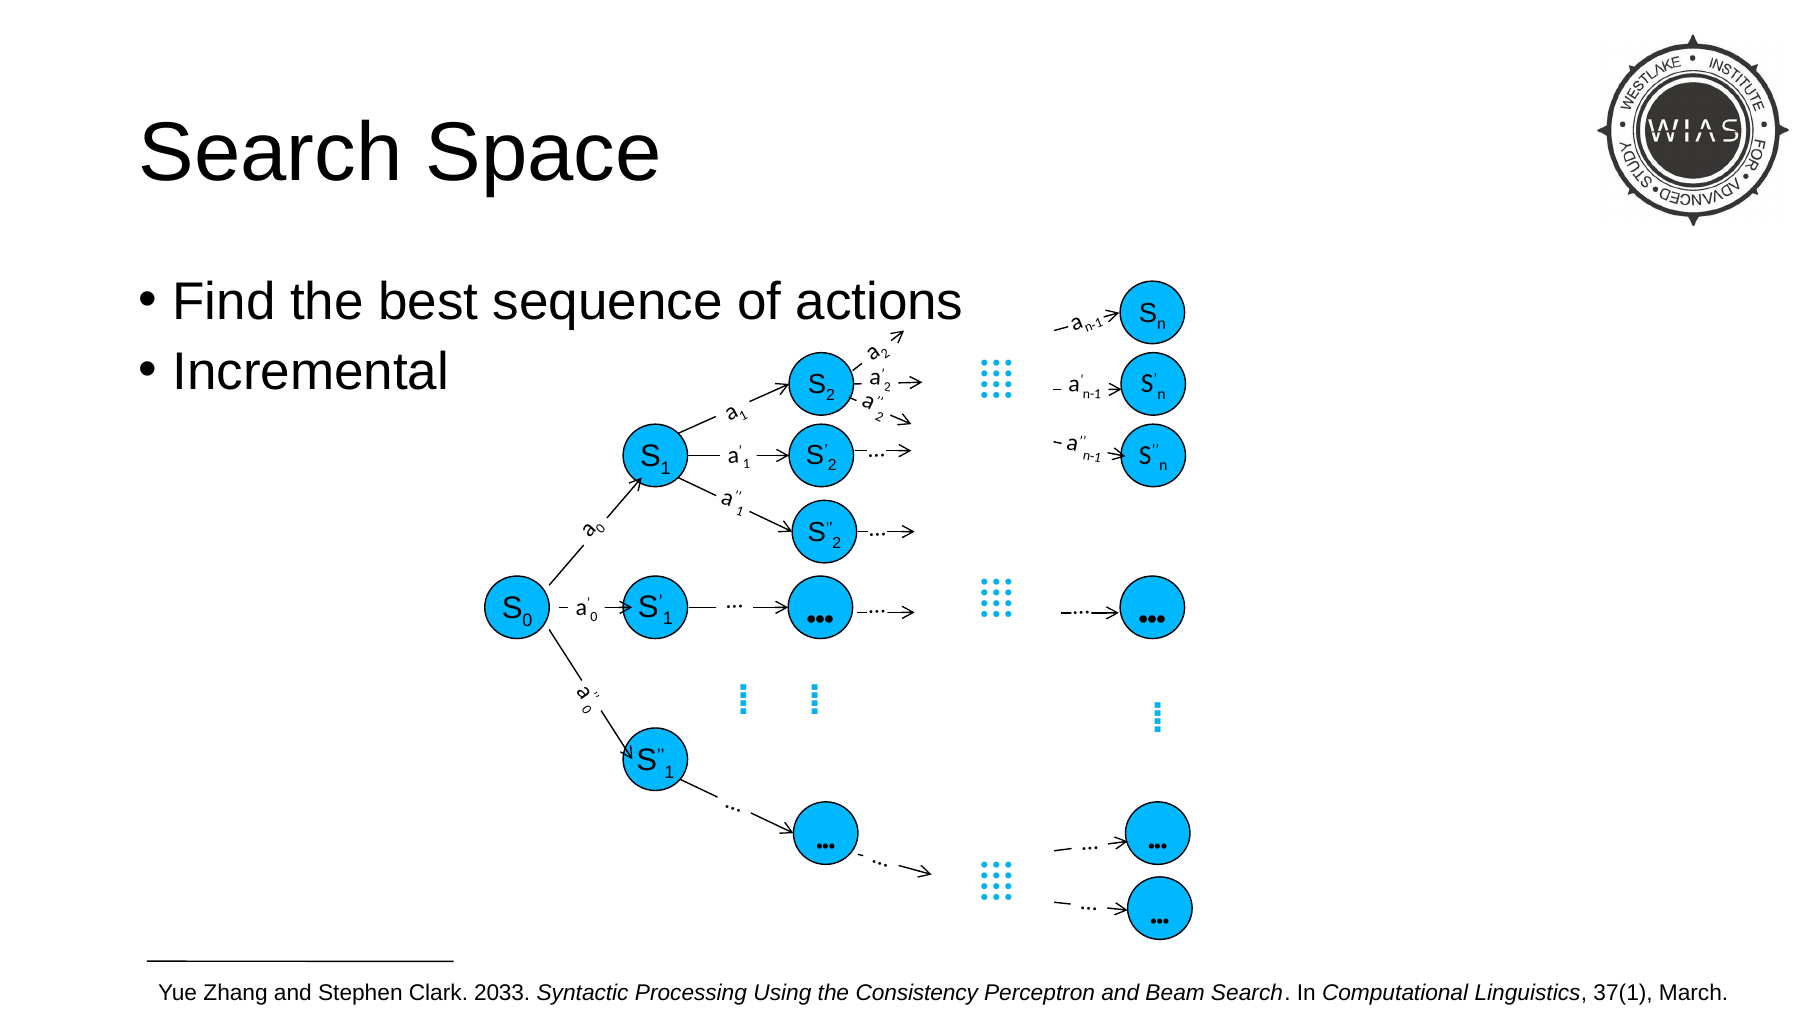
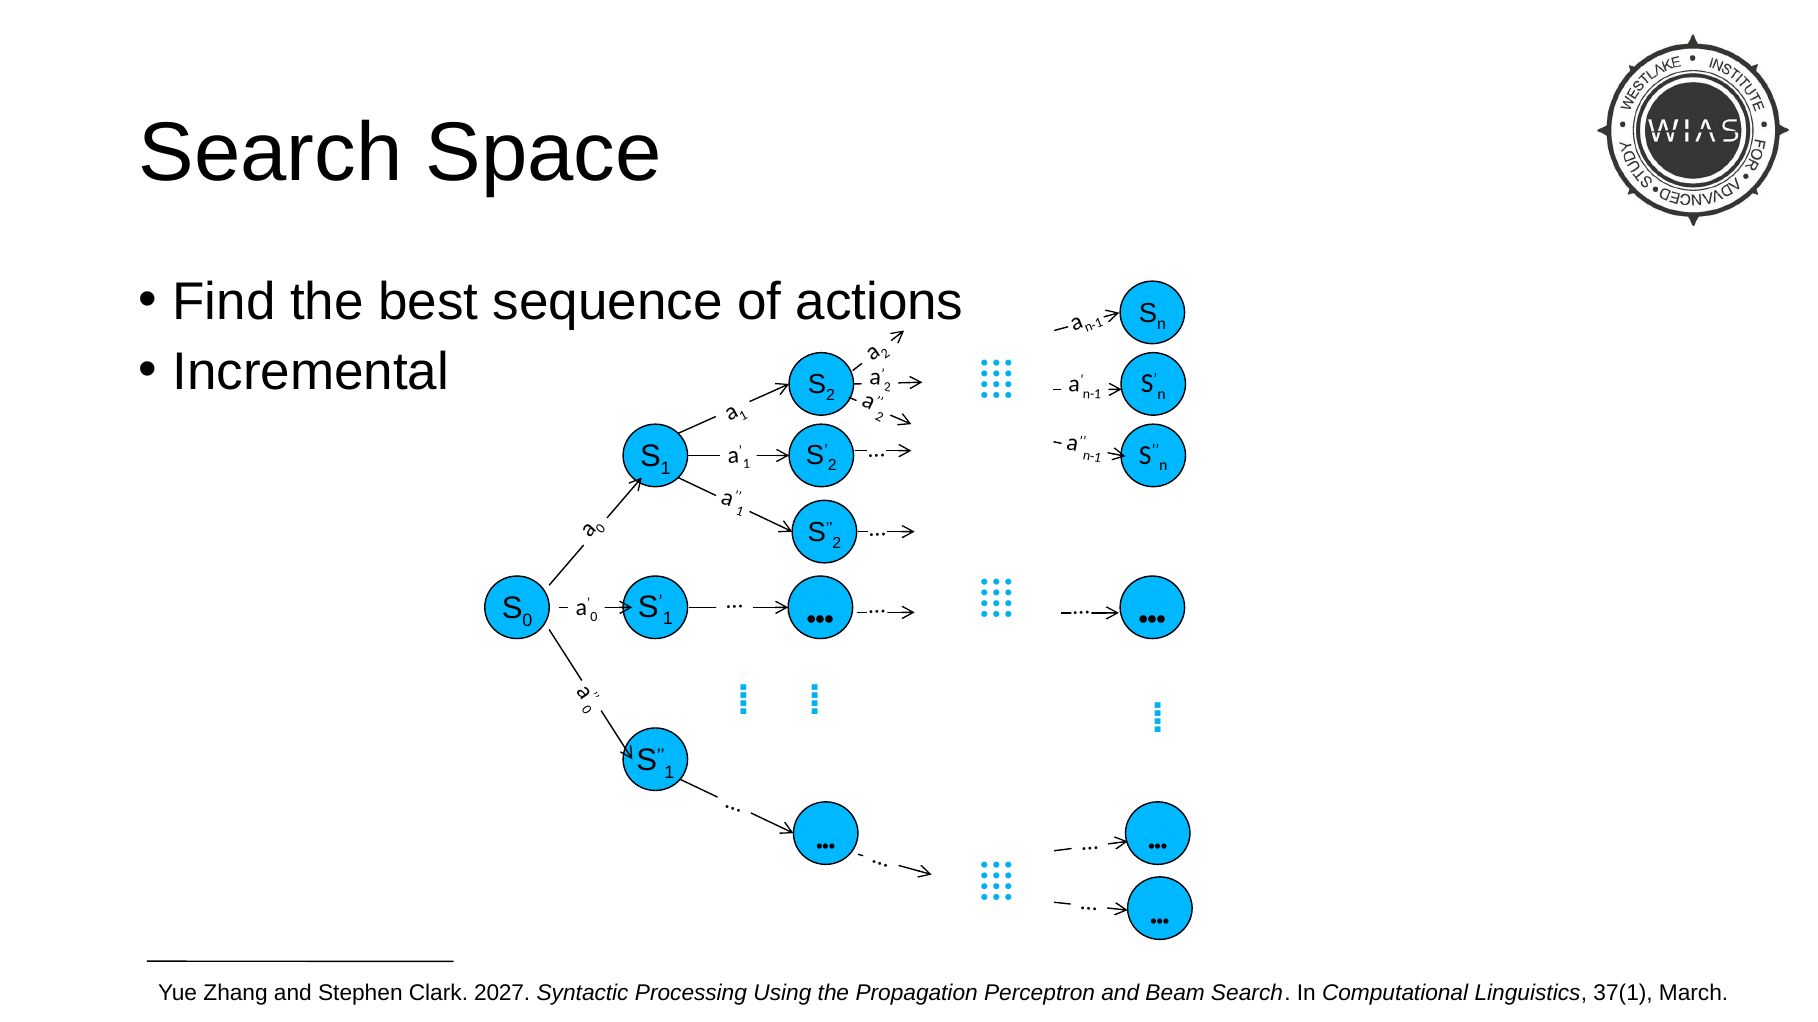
2033: 2033 -> 2027
Consistency: Consistency -> Propagation
